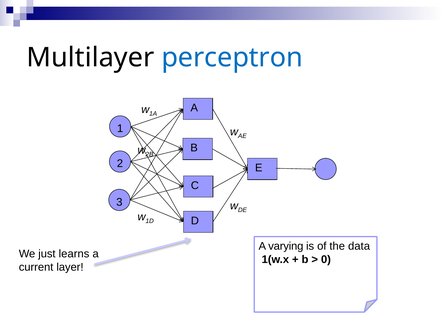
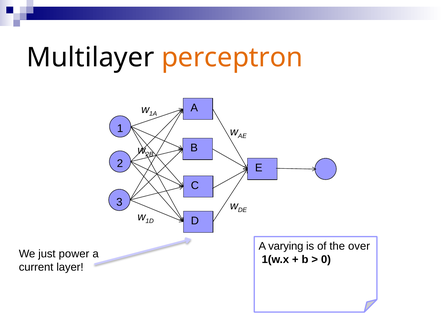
perceptron colour: blue -> orange
data: data -> over
learns: learns -> power
